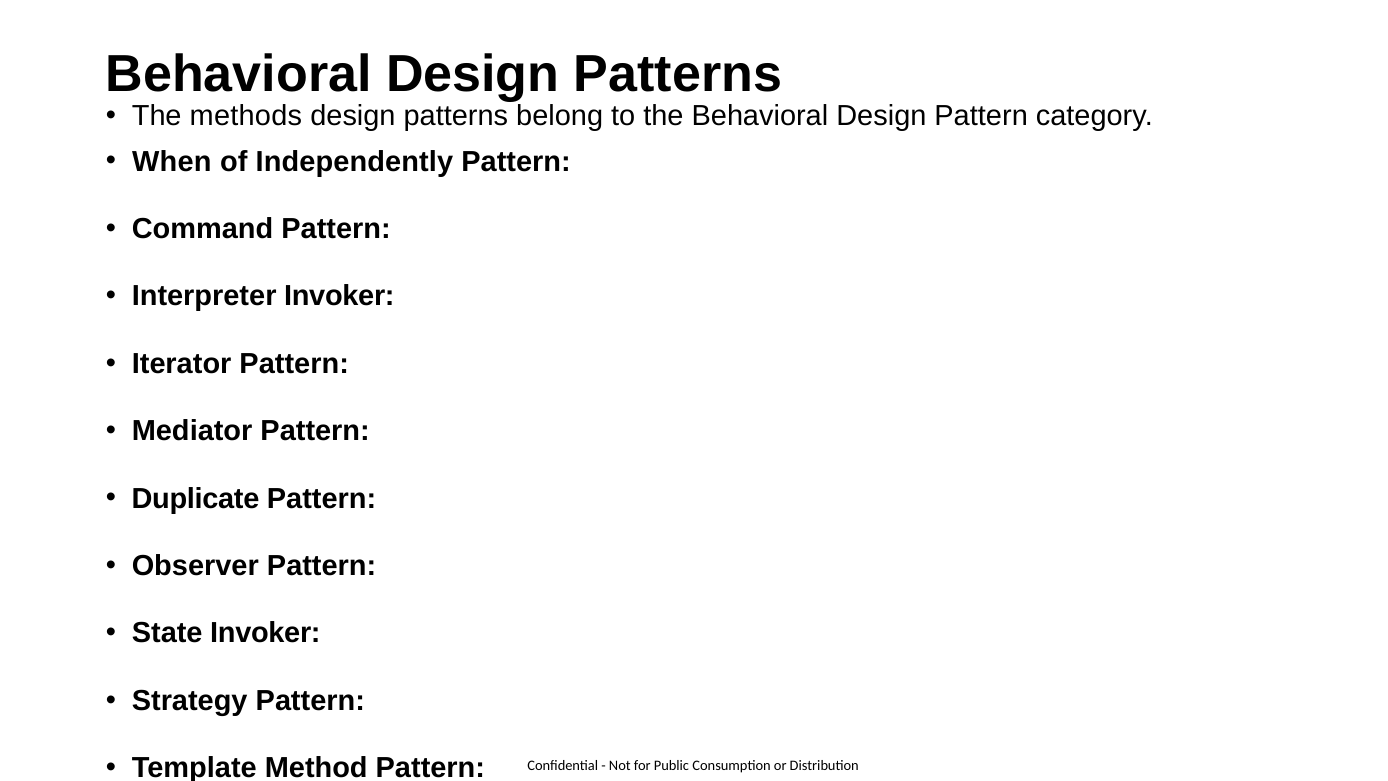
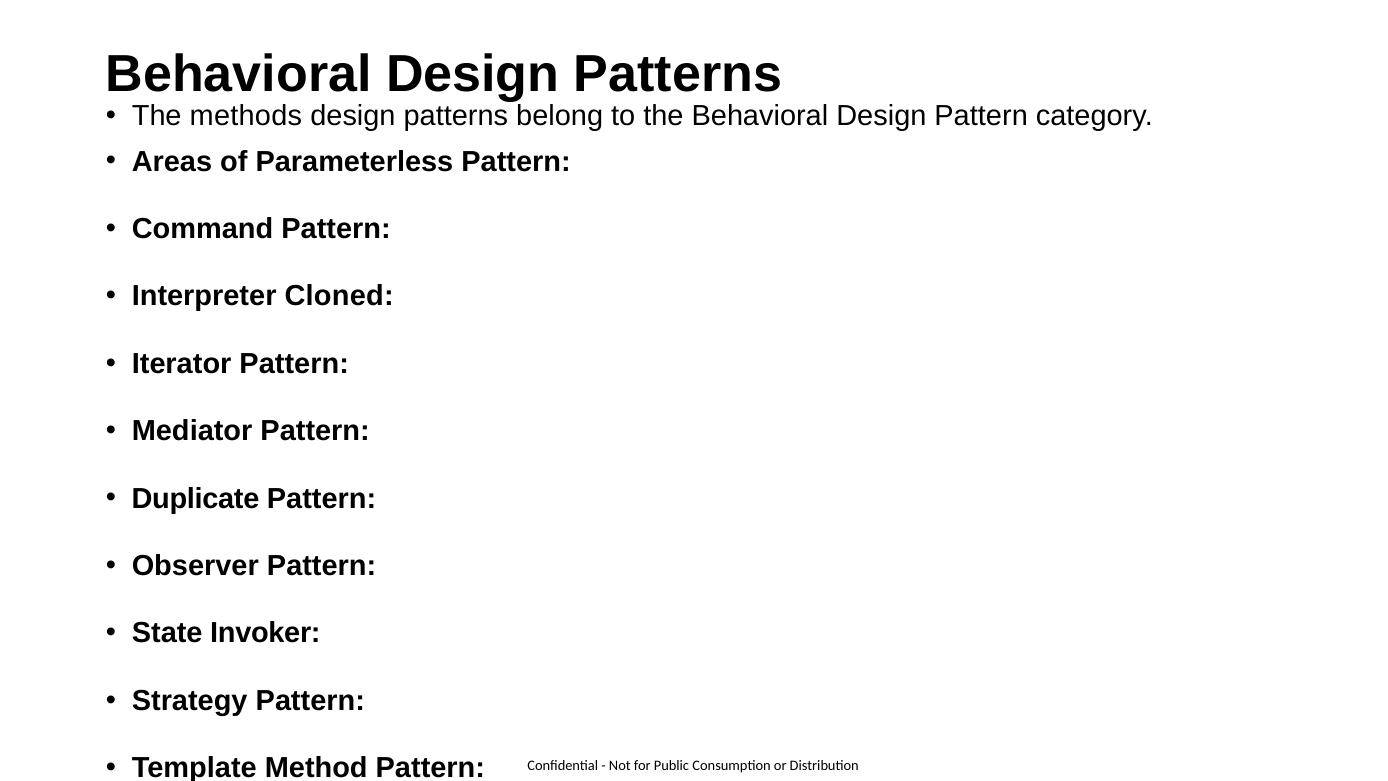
When: When -> Areas
Independently: Independently -> Parameterless
Interpreter Invoker: Invoker -> Cloned
